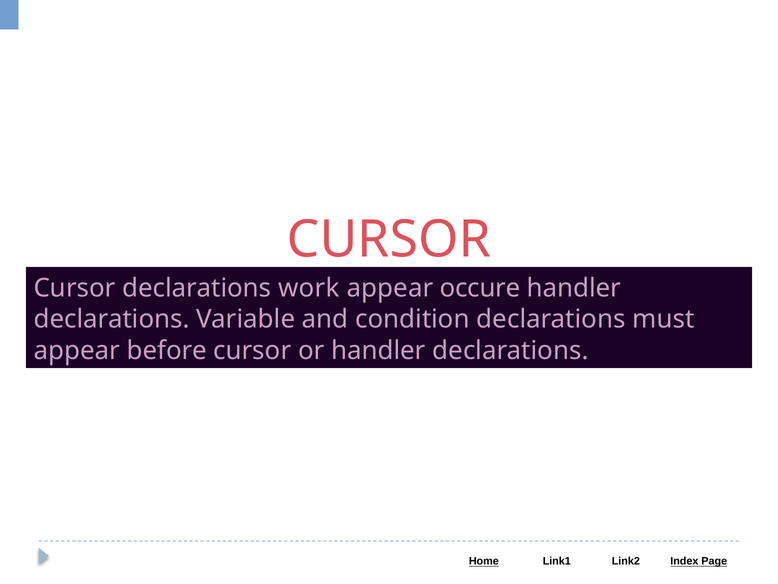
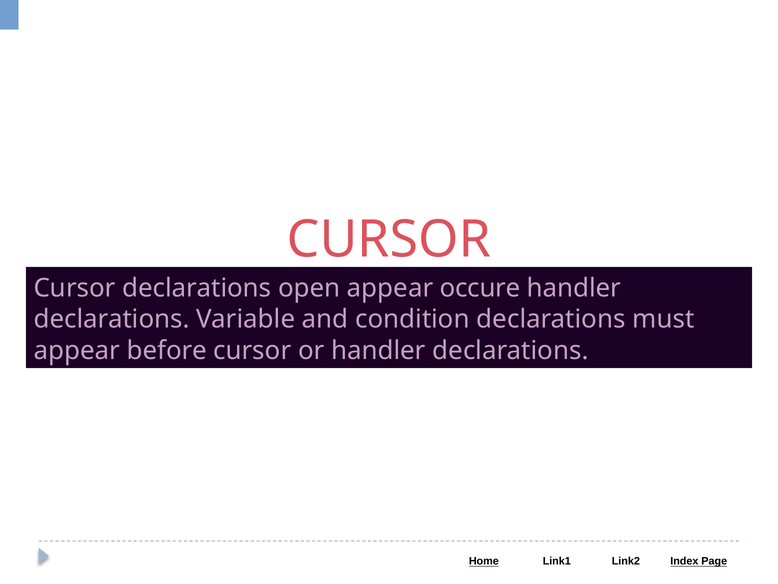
work: work -> open
